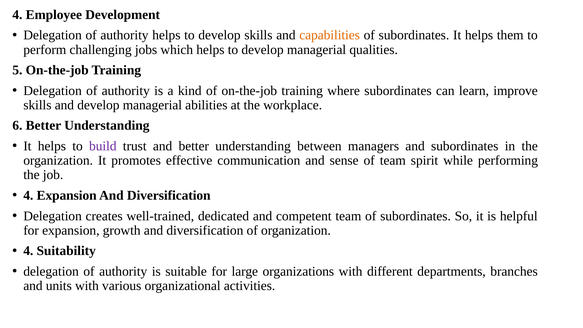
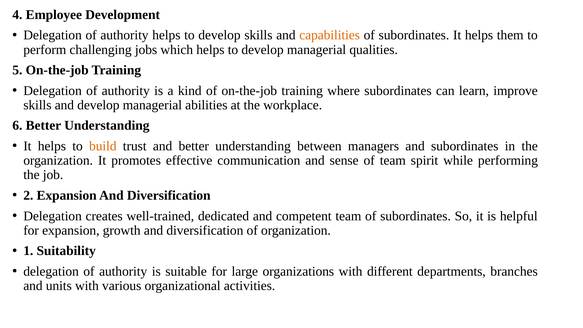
build colour: purple -> orange
4 at (28, 195): 4 -> 2
4 at (28, 251): 4 -> 1
